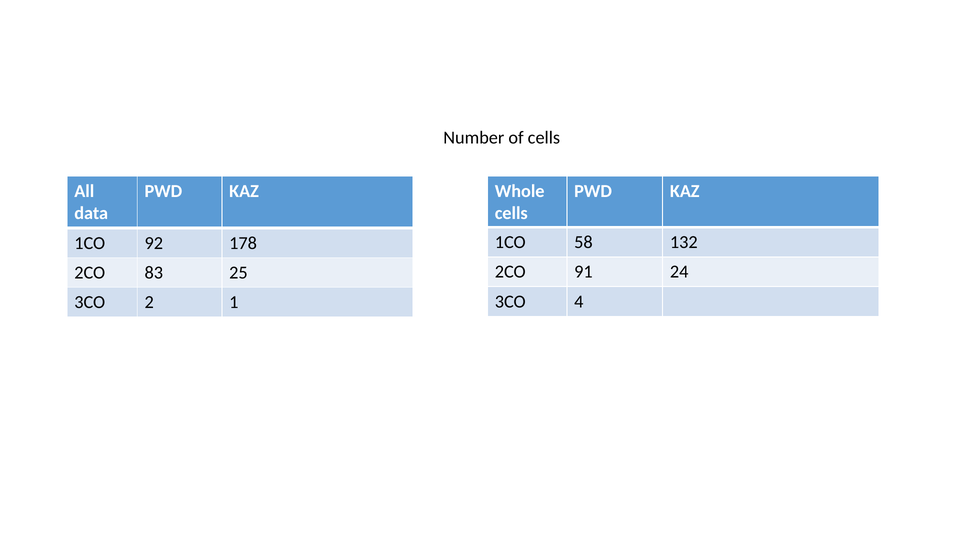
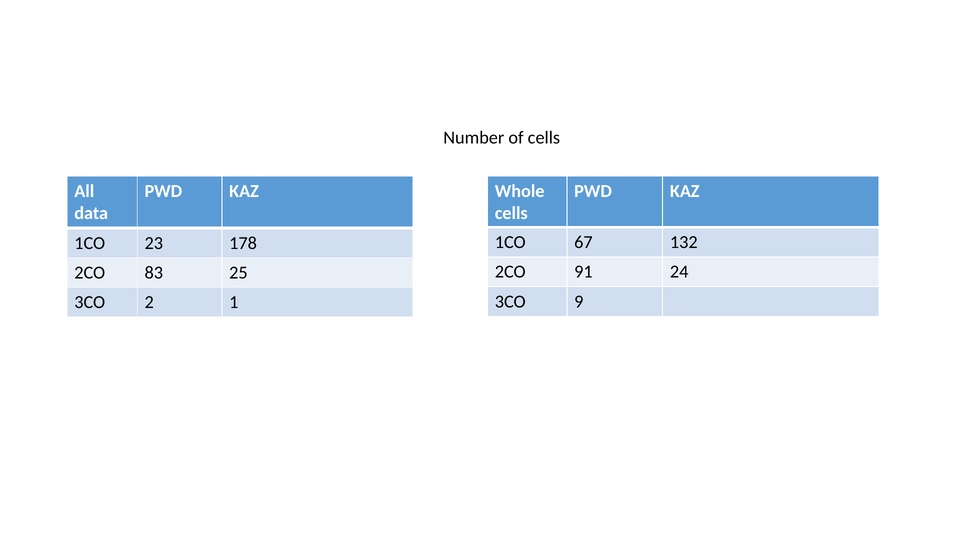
58: 58 -> 67
92: 92 -> 23
4: 4 -> 9
